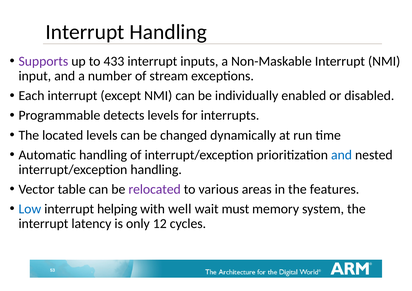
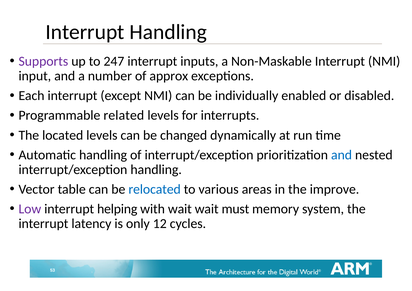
433: 433 -> 247
stream: stream -> approx
detects: detects -> related
relocated colour: purple -> blue
features: features -> improve
Low colour: blue -> purple
with well: well -> wait
